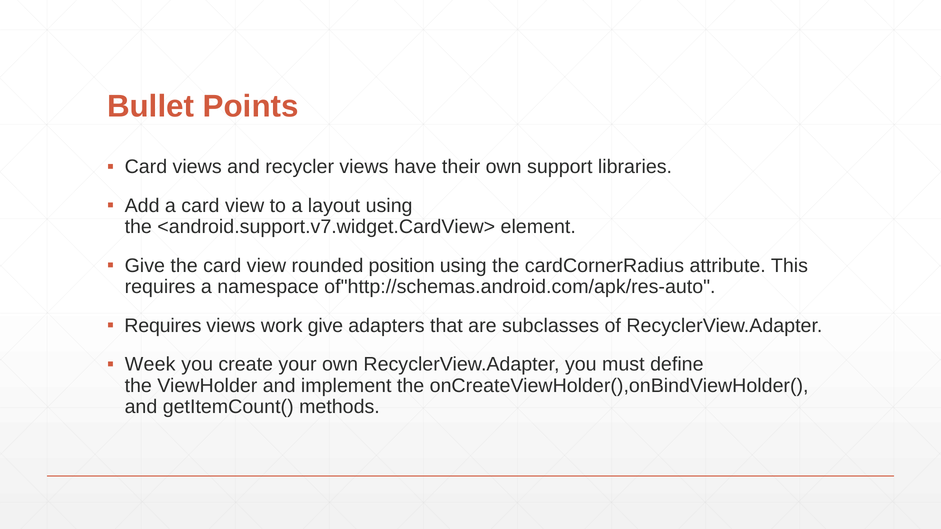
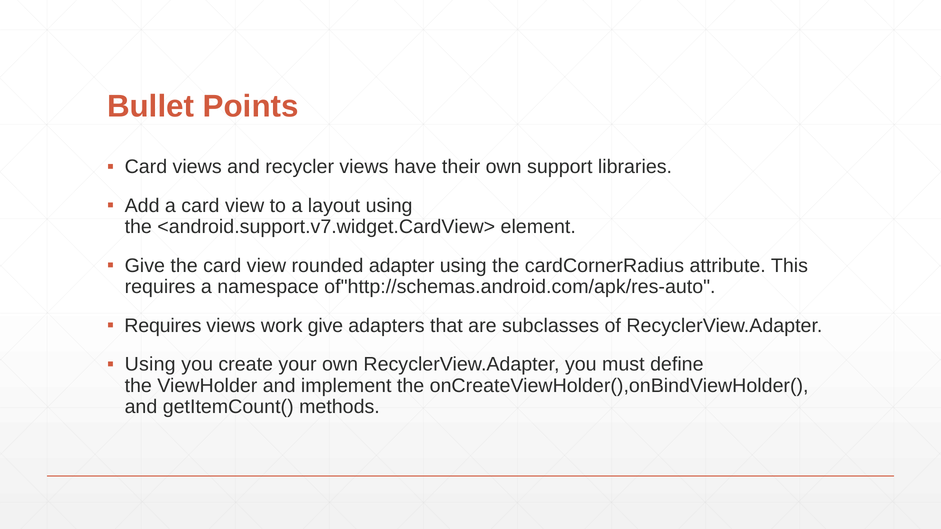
position: position -> adapter
Week at (150, 365): Week -> Using
